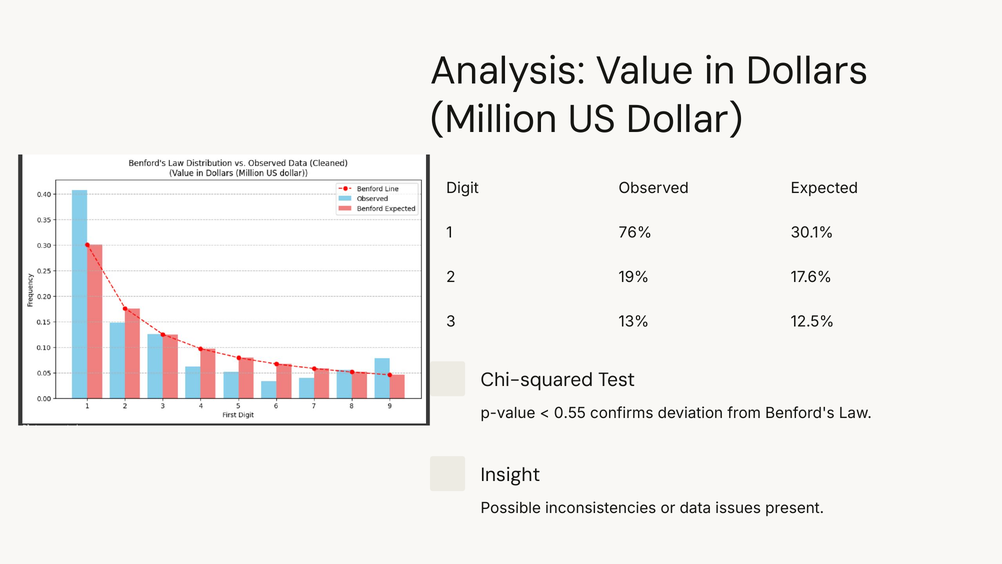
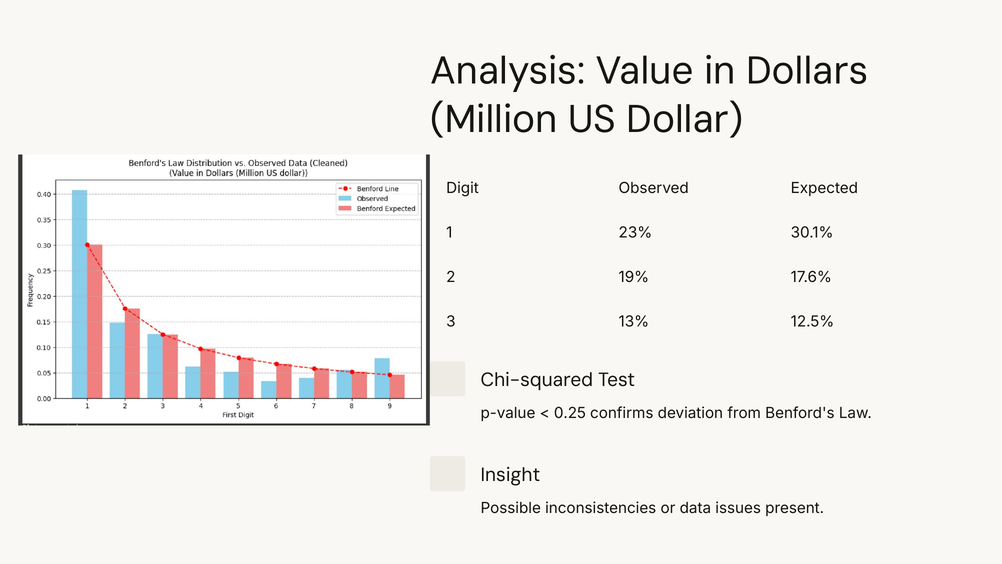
76%: 76% -> 23%
0.55: 0.55 -> 0.25
